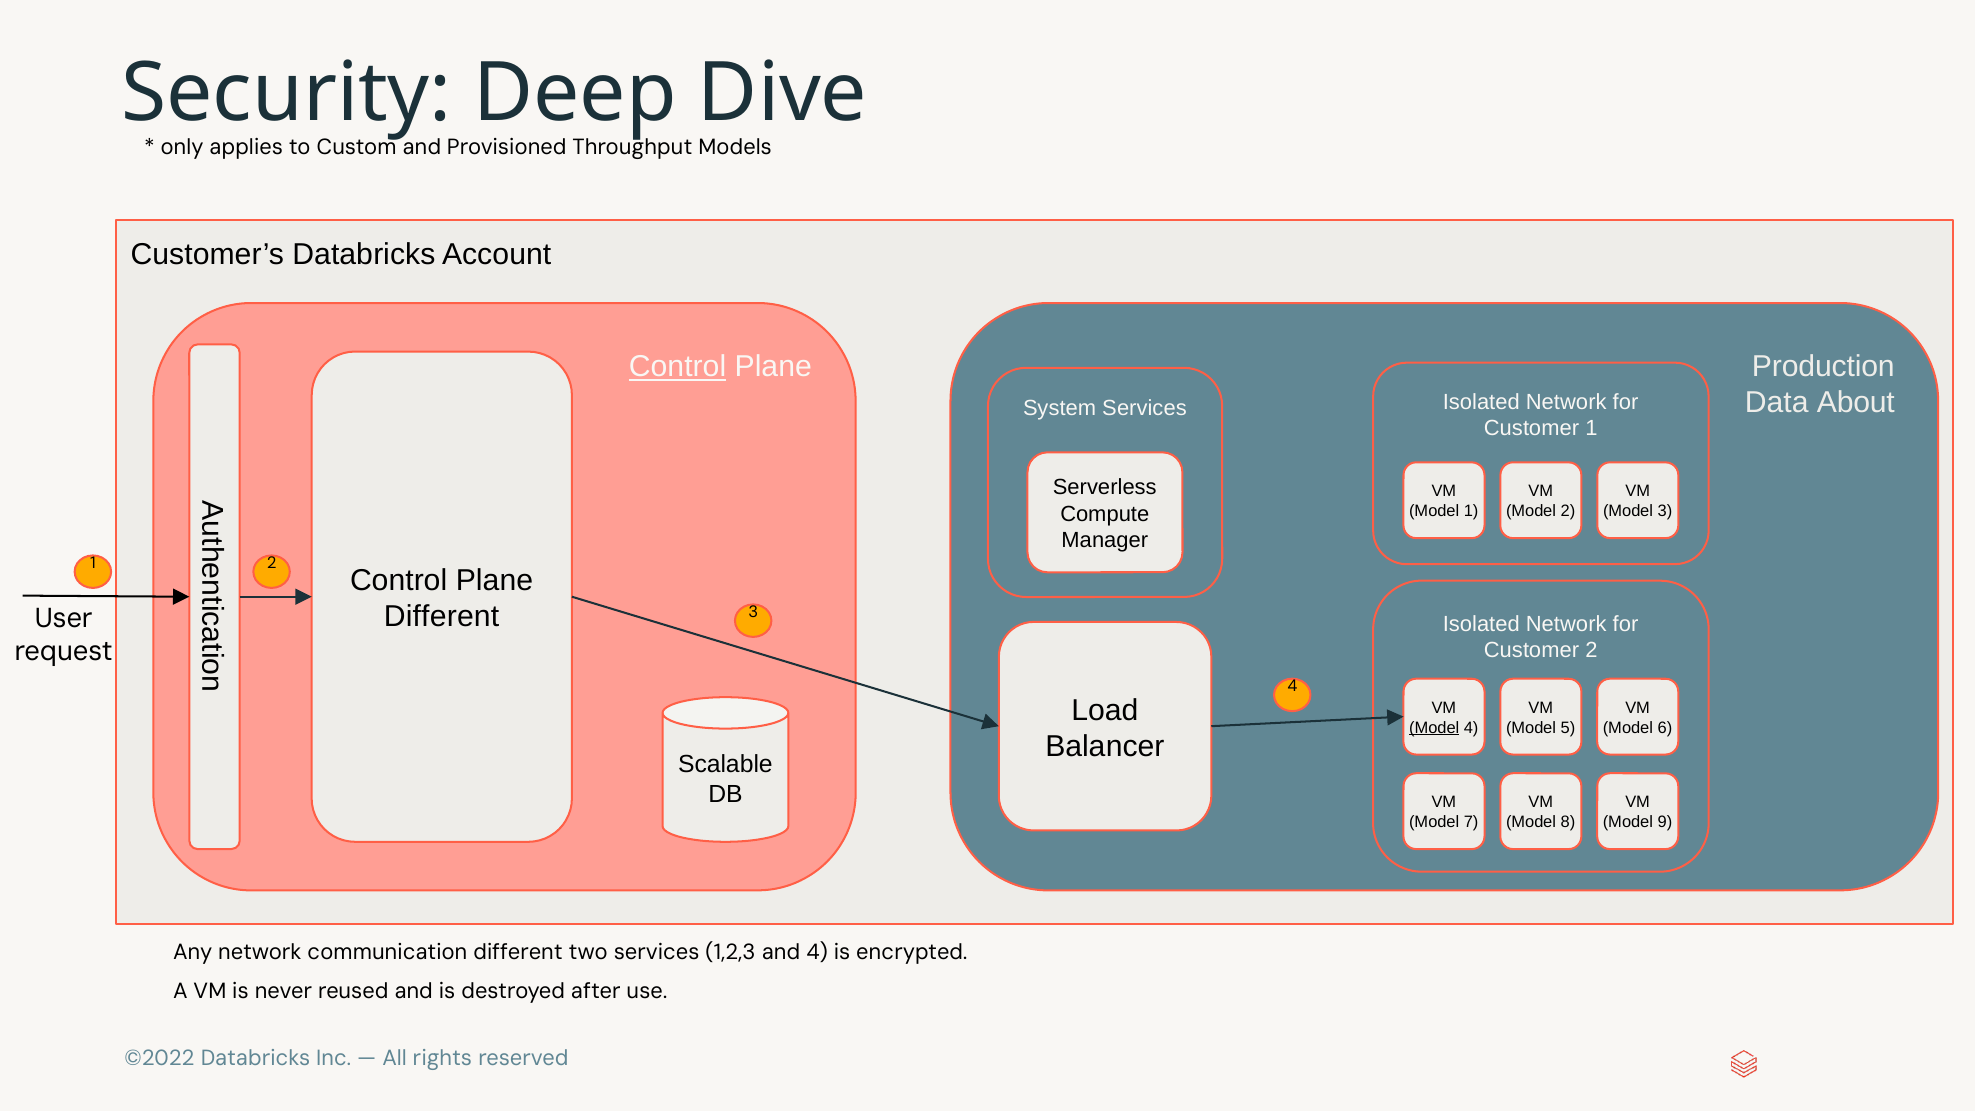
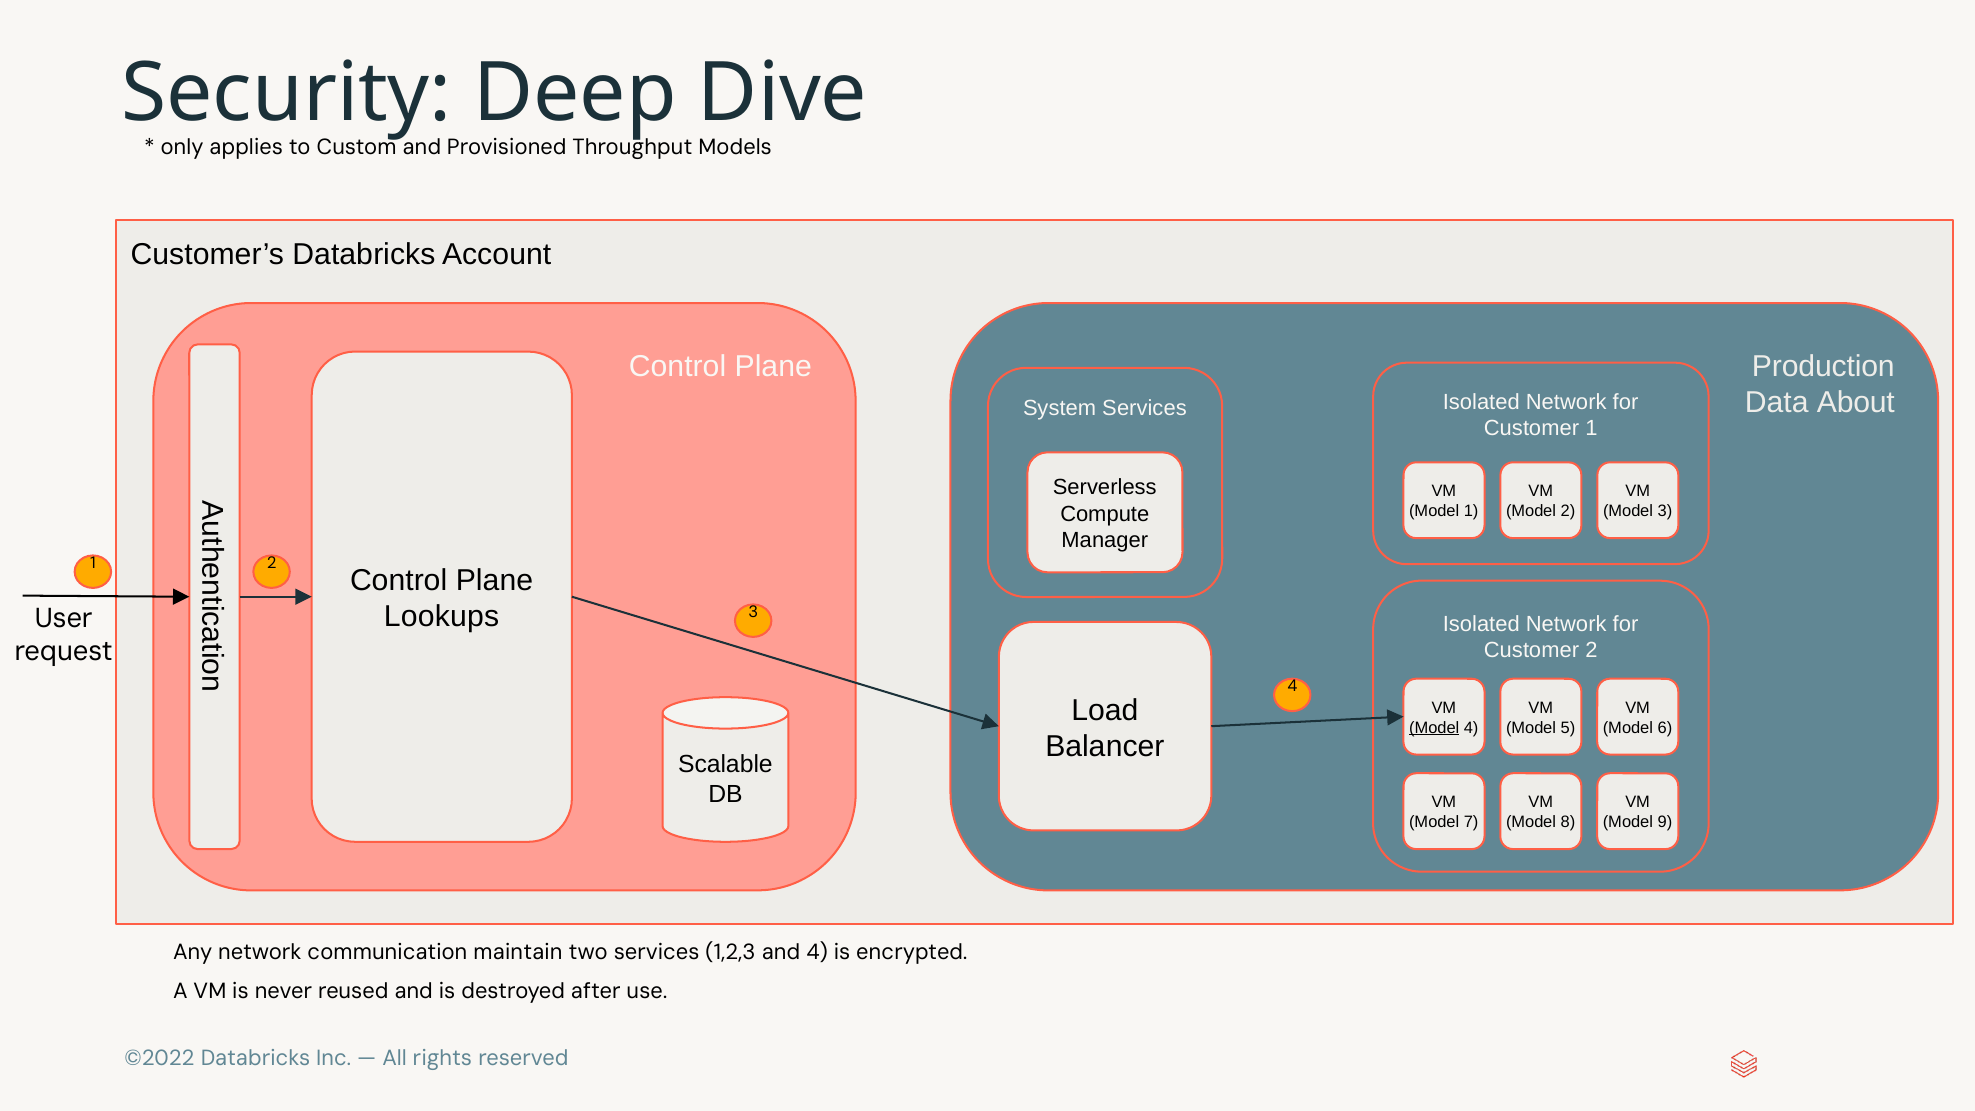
Control at (678, 367) underline: present -> none
Different at (442, 617): Different -> Lookups
communication different: different -> maintain
